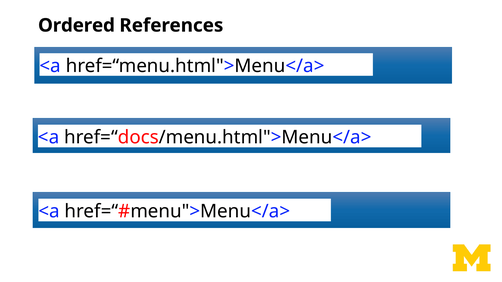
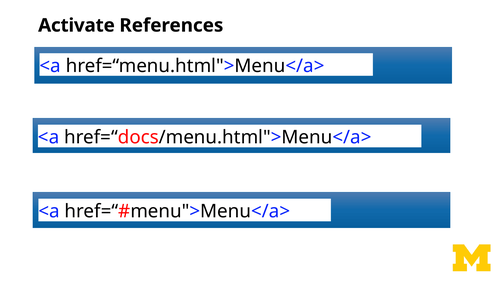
Ordered: Ordered -> Activate
